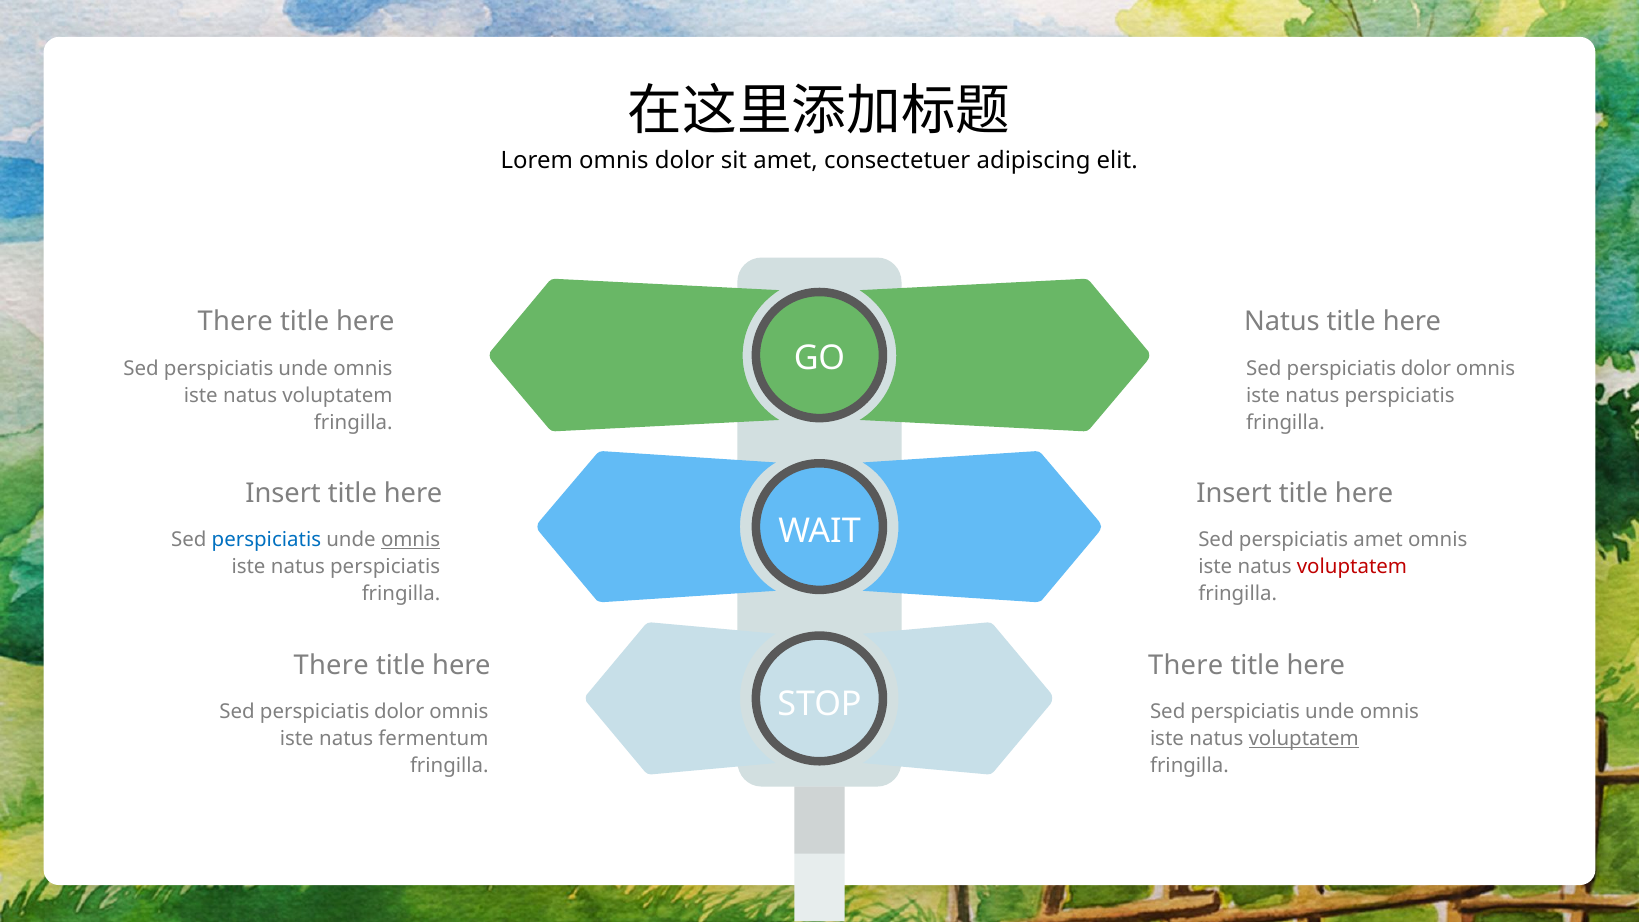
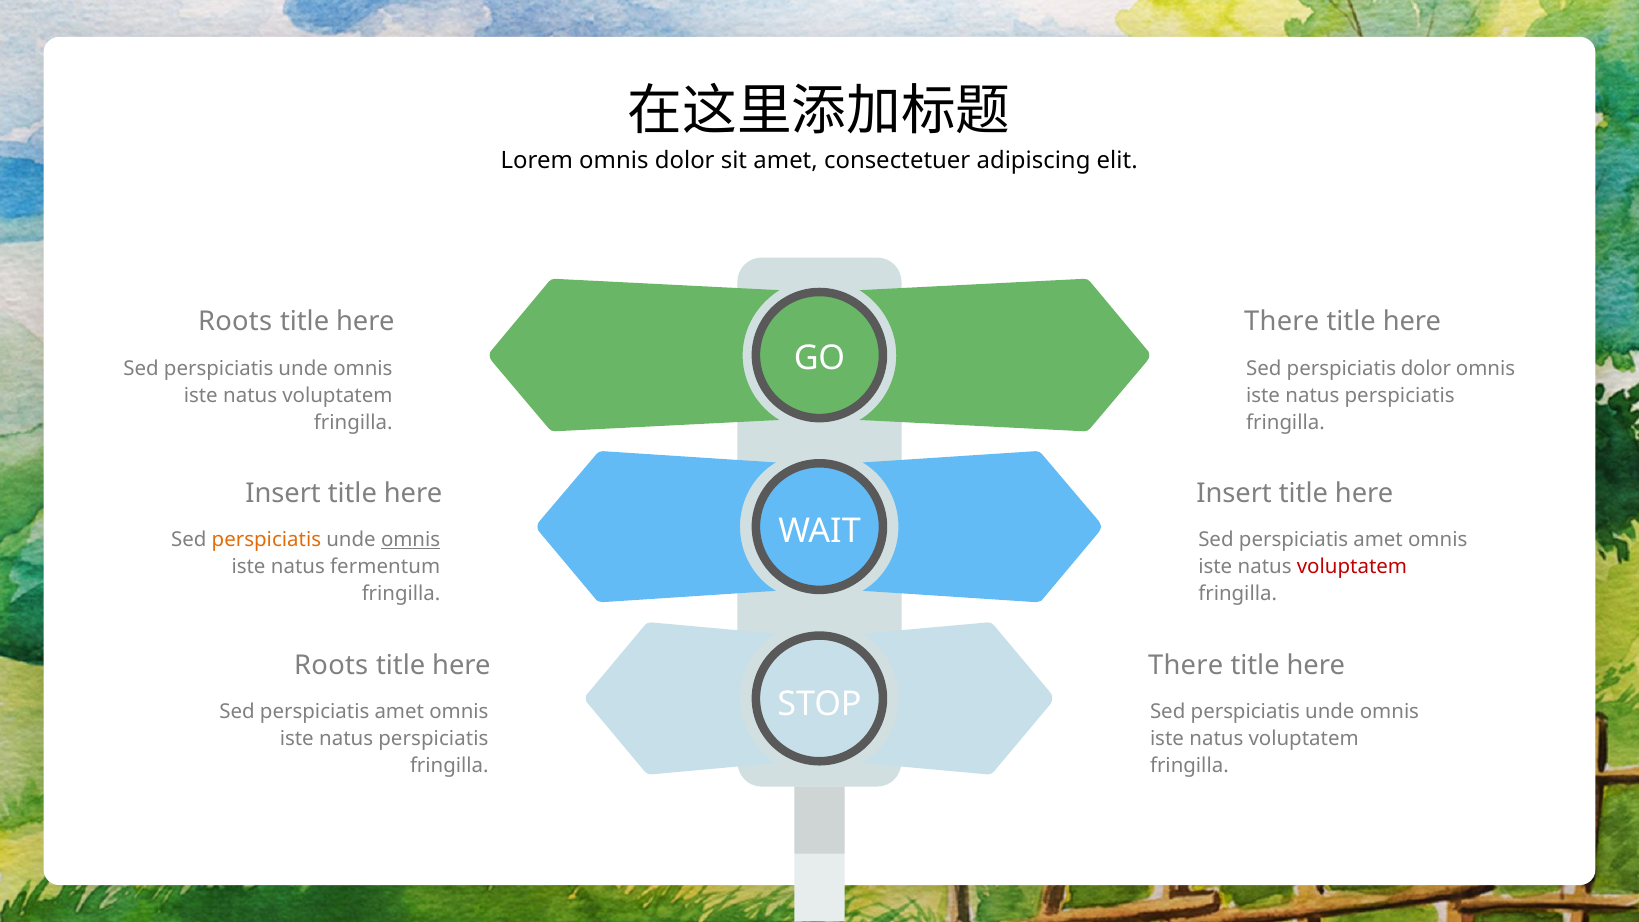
There at (235, 322): There -> Roots
Natus at (1282, 322): Natus -> There
perspiciatis at (266, 540) colour: blue -> orange
perspiciatis at (385, 567): perspiciatis -> fermentum
There at (331, 665): There -> Roots
dolor at (399, 712): dolor -> amet
fermentum at (433, 739): fermentum -> perspiciatis
voluptatem at (1304, 739) underline: present -> none
